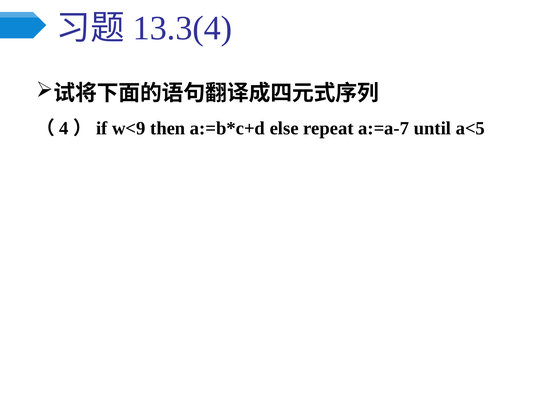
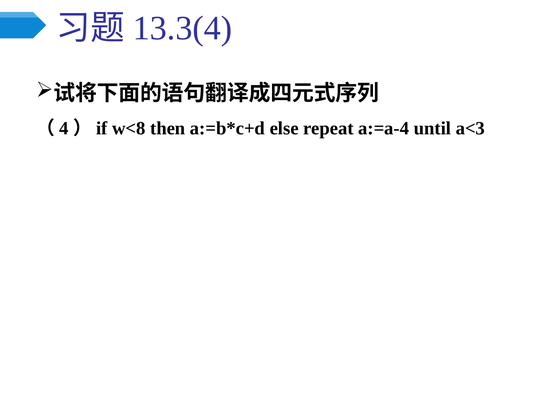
w<9: w<9 -> w<8
a:=a-7: a:=a-7 -> a:=a-4
a<5: a<5 -> a<3
